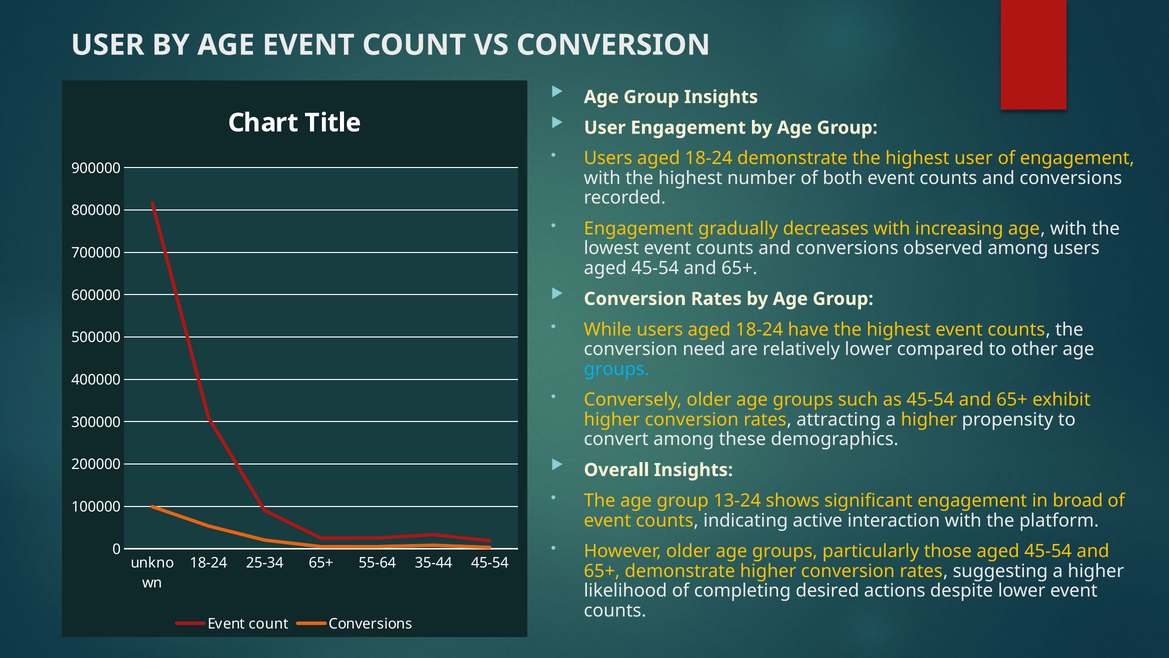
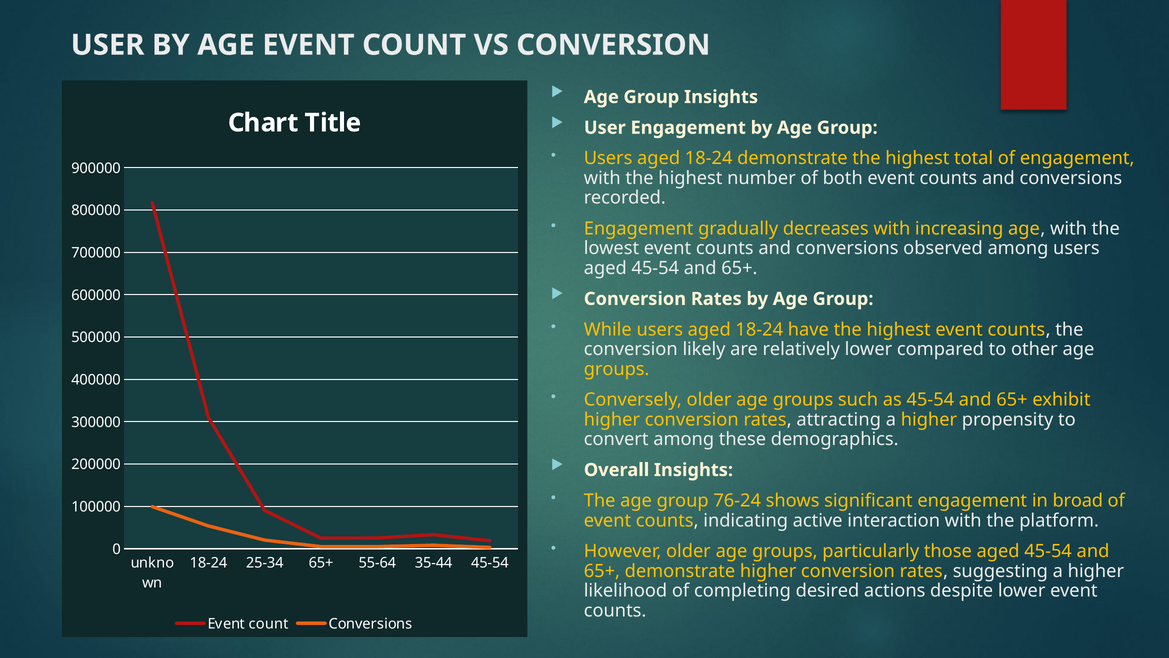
highest user: user -> total
need: need -> likely
groups at (617, 369) colour: light blue -> yellow
13-24: 13-24 -> 76-24
